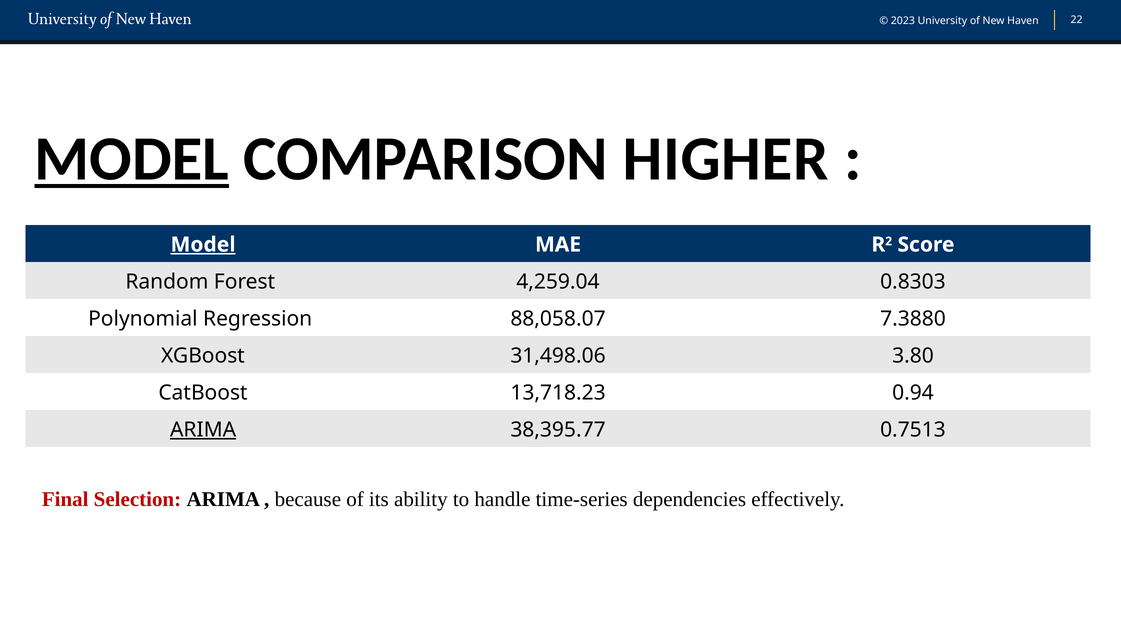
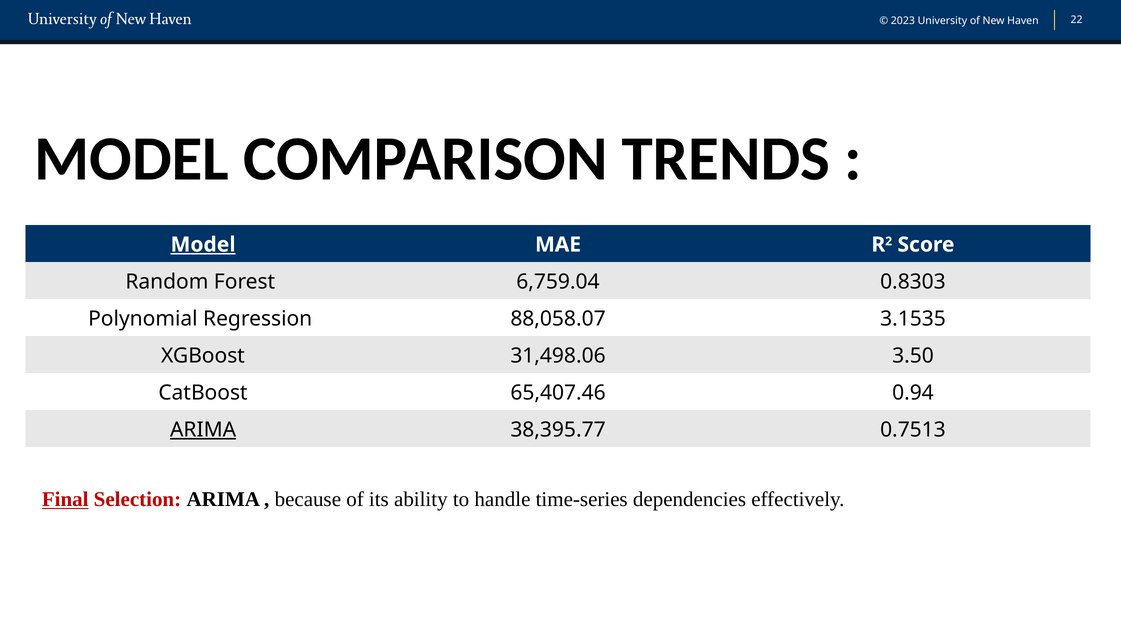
MODEL at (132, 159) underline: present -> none
HIGHER: HIGHER -> TRENDS
4,259.04: 4,259.04 -> 6,759.04
7.3880: 7.3880 -> 3.1535
3.80: 3.80 -> 3.50
13,718.23: 13,718.23 -> 65,407.46
Final underline: none -> present
